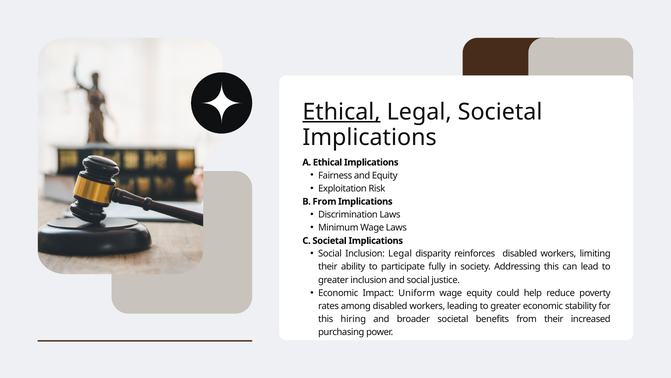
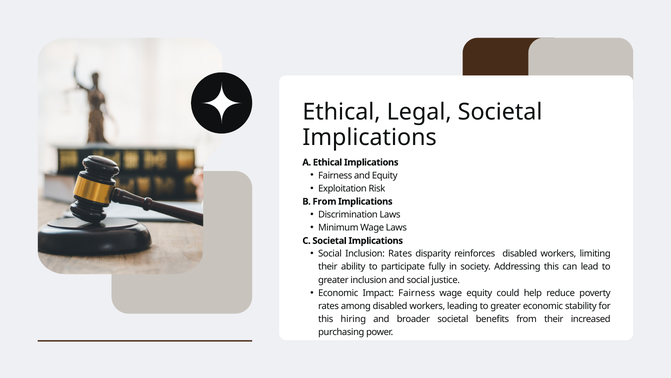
Ethical at (341, 112) underline: present -> none
Inclusion Legal: Legal -> Rates
Impact Uniform: Uniform -> Fairness
